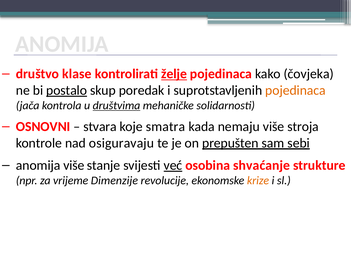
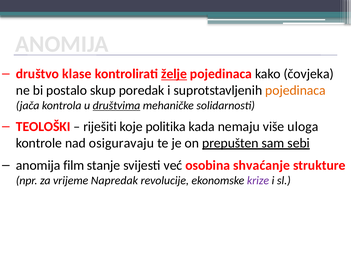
postalo underline: present -> none
OSNOVNI: OSNOVNI -> TEOLOŠKI
stvara: stvara -> riješiti
smatra: smatra -> politika
stroja: stroja -> uloga
anomija više: više -> film
već underline: present -> none
Dimenzije: Dimenzije -> Napredak
krize colour: orange -> purple
